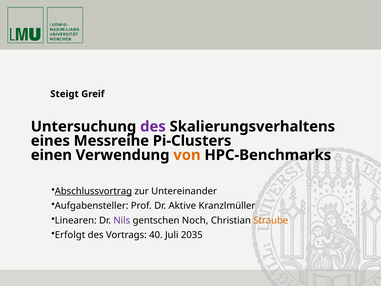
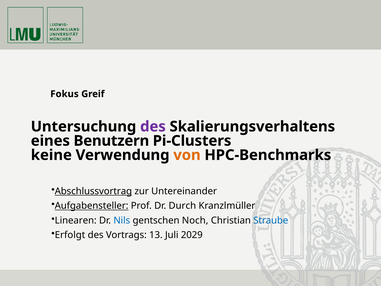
Steigt: Steigt -> Fokus
Messreihe: Messreihe -> Benutzern
einen: einen -> keine
Aufgabensteller underline: none -> present
Aktive: Aktive -> Durch
Nils colour: purple -> blue
Straube colour: orange -> blue
40: 40 -> 13
2035: 2035 -> 2029
